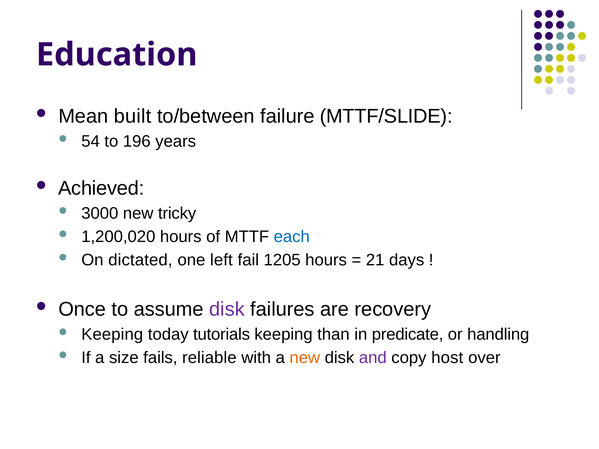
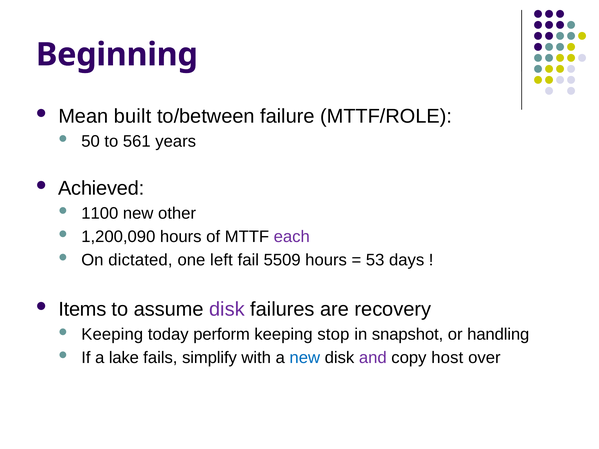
Education: Education -> Beginning
MTTF/SLIDE: MTTF/SLIDE -> MTTF/ROLE
54: 54 -> 50
196: 196 -> 561
3000: 3000 -> 1100
tricky: tricky -> other
1,200,020: 1,200,020 -> 1,200,090
each colour: blue -> purple
1205: 1205 -> 5509
21: 21 -> 53
Once: Once -> Items
tutorials: tutorials -> perform
than: than -> stop
predicate: predicate -> snapshot
size: size -> lake
reliable: reliable -> simplify
new at (305, 358) colour: orange -> blue
